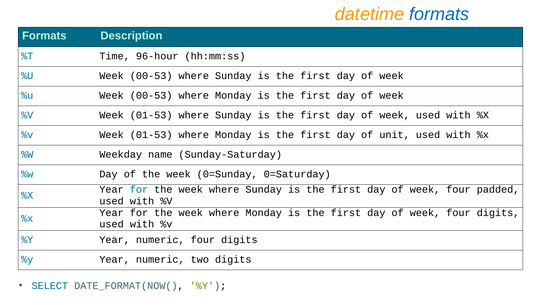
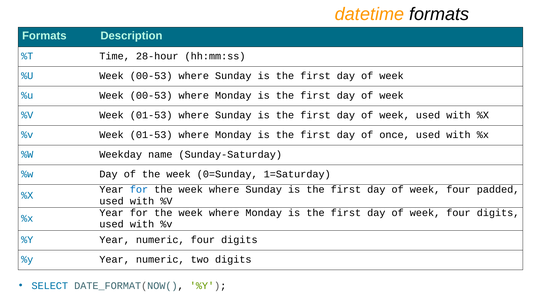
formats at (439, 14) colour: blue -> black
96-hour: 96-hour -> 28-hour
unit: unit -> once
0=Saturday: 0=Saturday -> 1=Saturday
